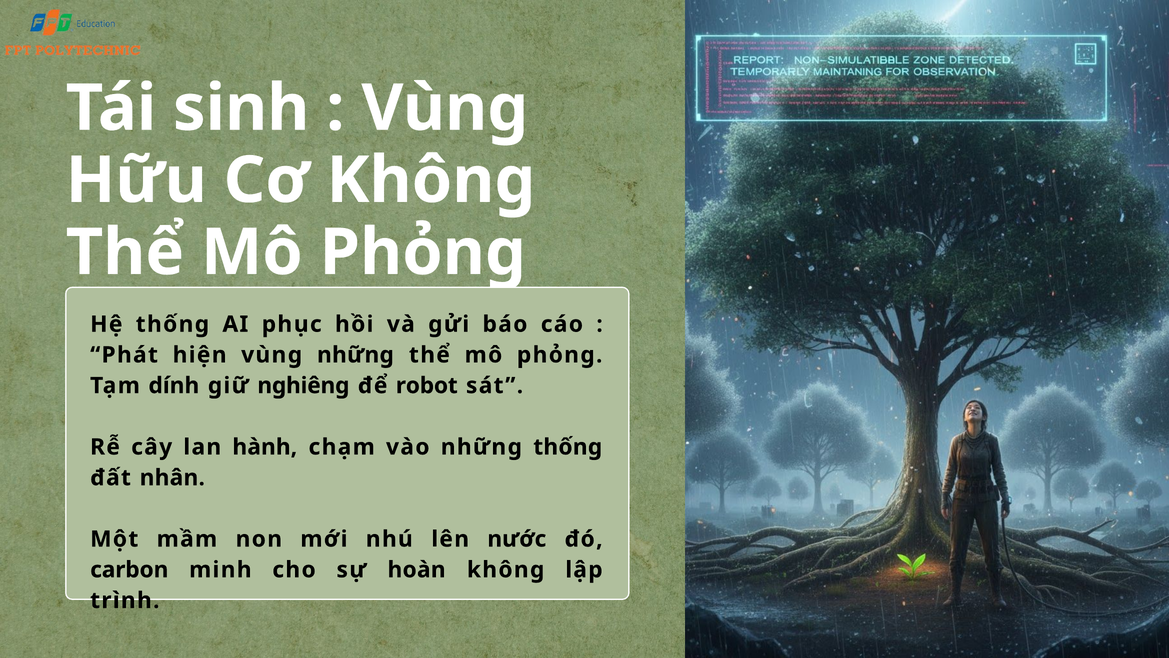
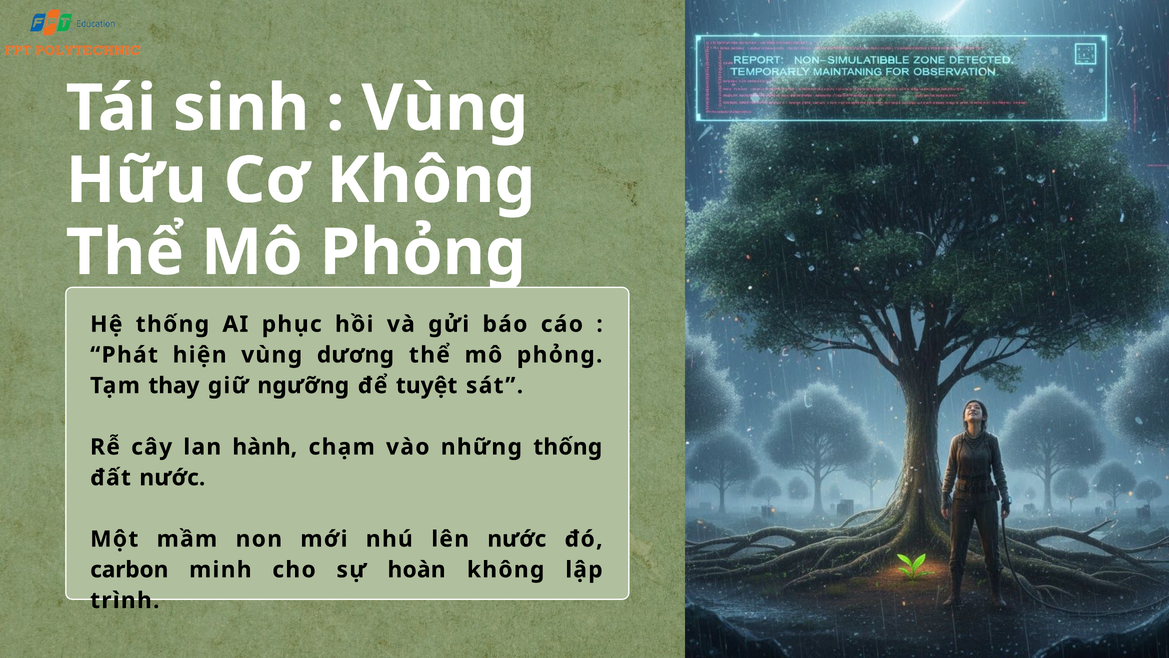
vùng những: những -> dương
dính: dính -> thay
nghiêng: nghiêng -> ngưỡng
robot: robot -> tuyệt
đất nhân: nhân -> nước
